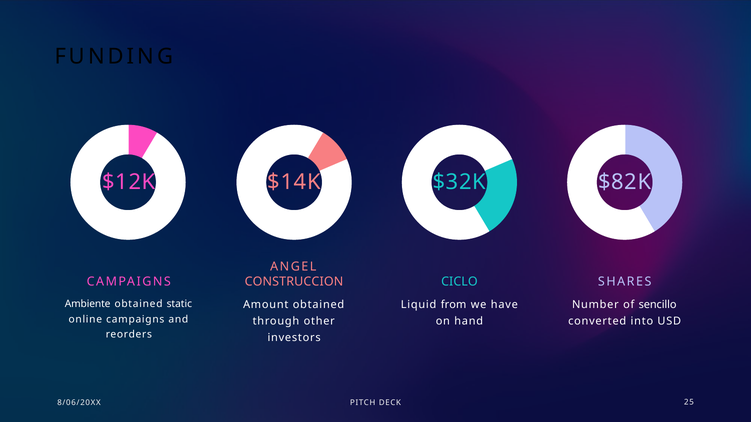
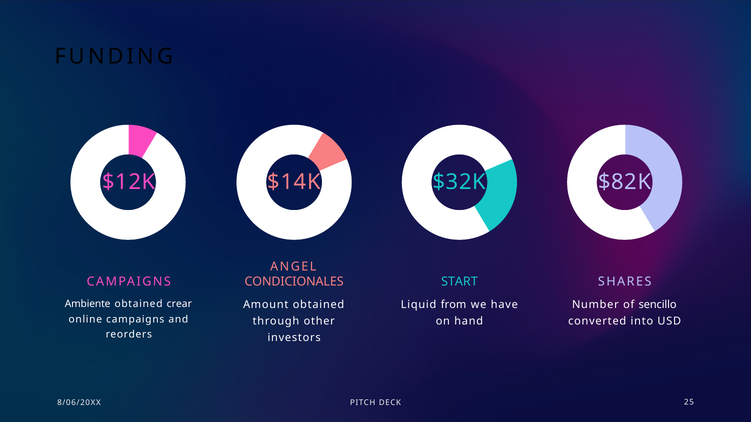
CONSTRUCCION: CONSTRUCCION -> CONDICIONALES
CICLO: CICLO -> START
static: static -> crear
